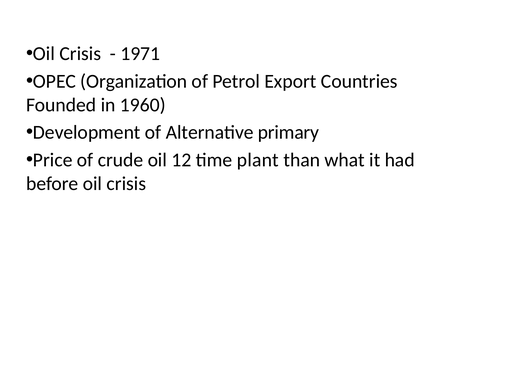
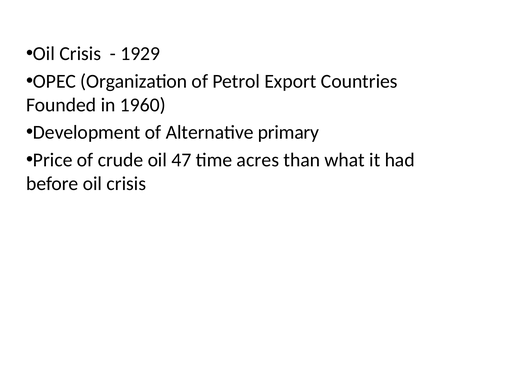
1971: 1971 -> 1929
12: 12 -> 47
plant: plant -> acres
